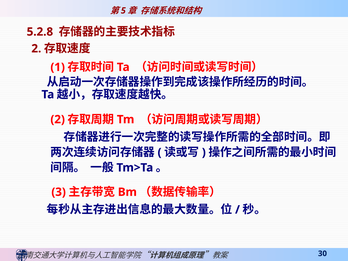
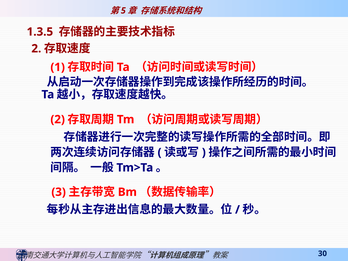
5.2.8: 5.2.8 -> 1.3.5
